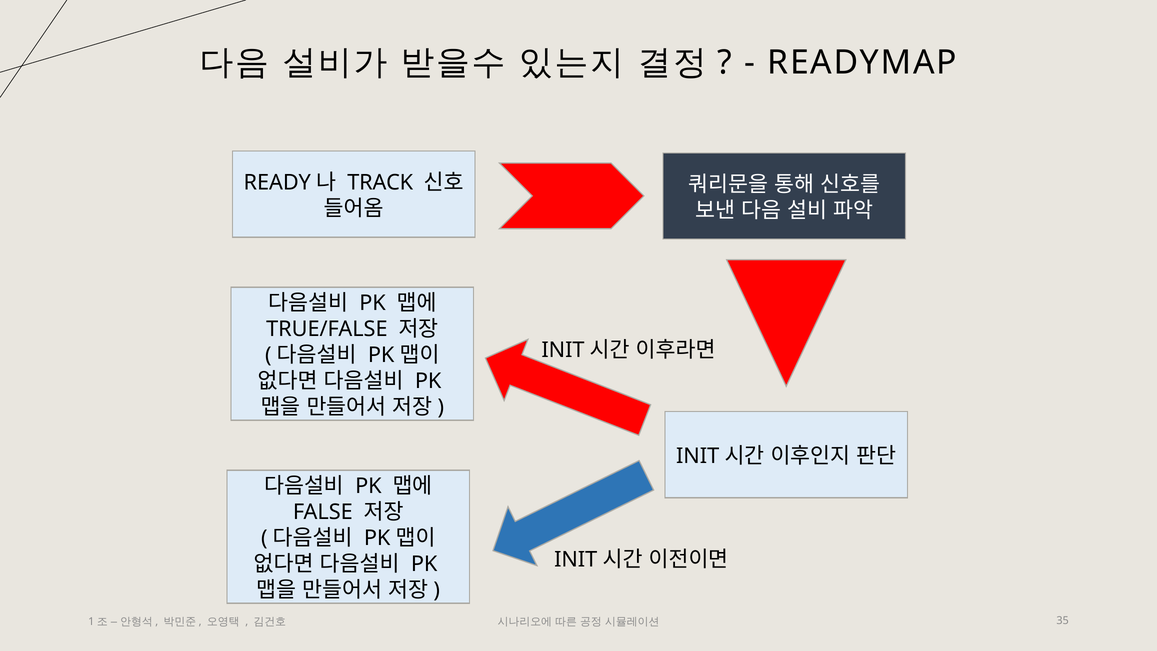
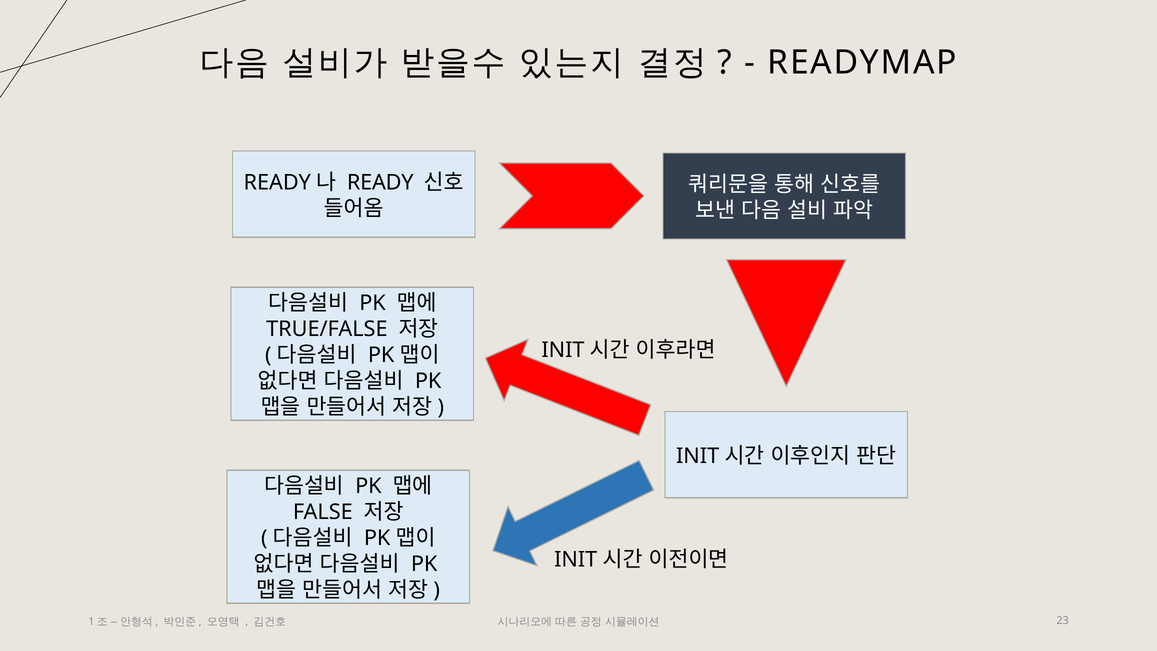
TRACK: TRACK -> READY
35: 35 -> 23
